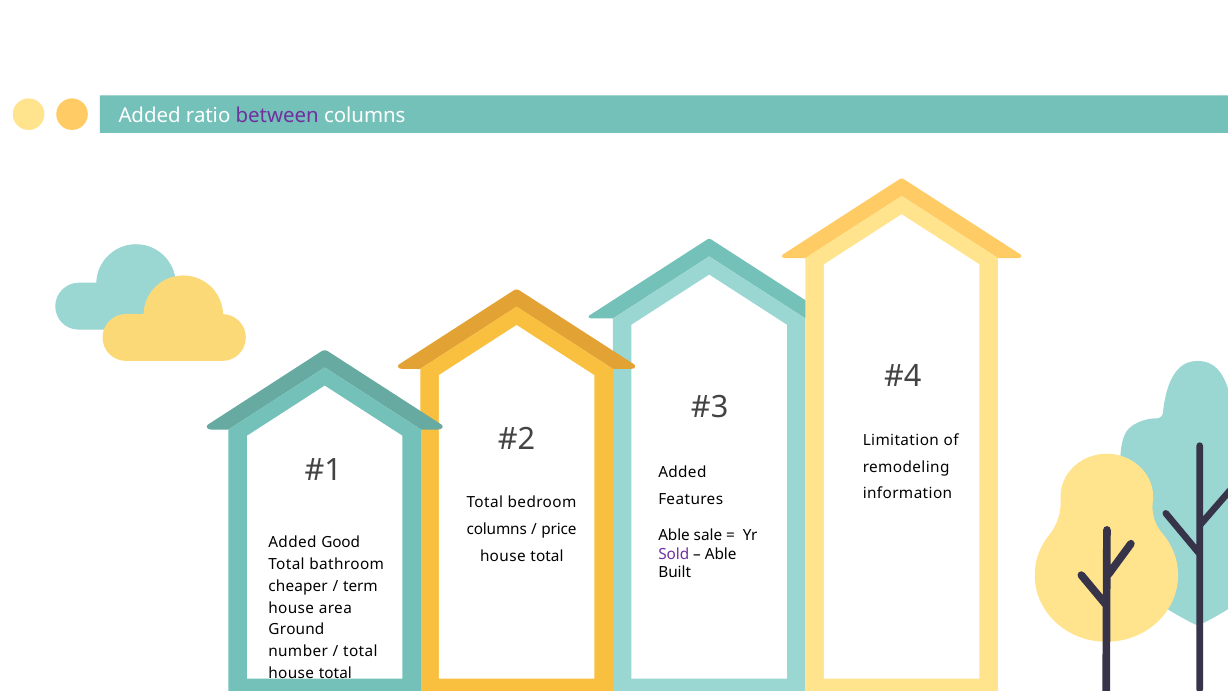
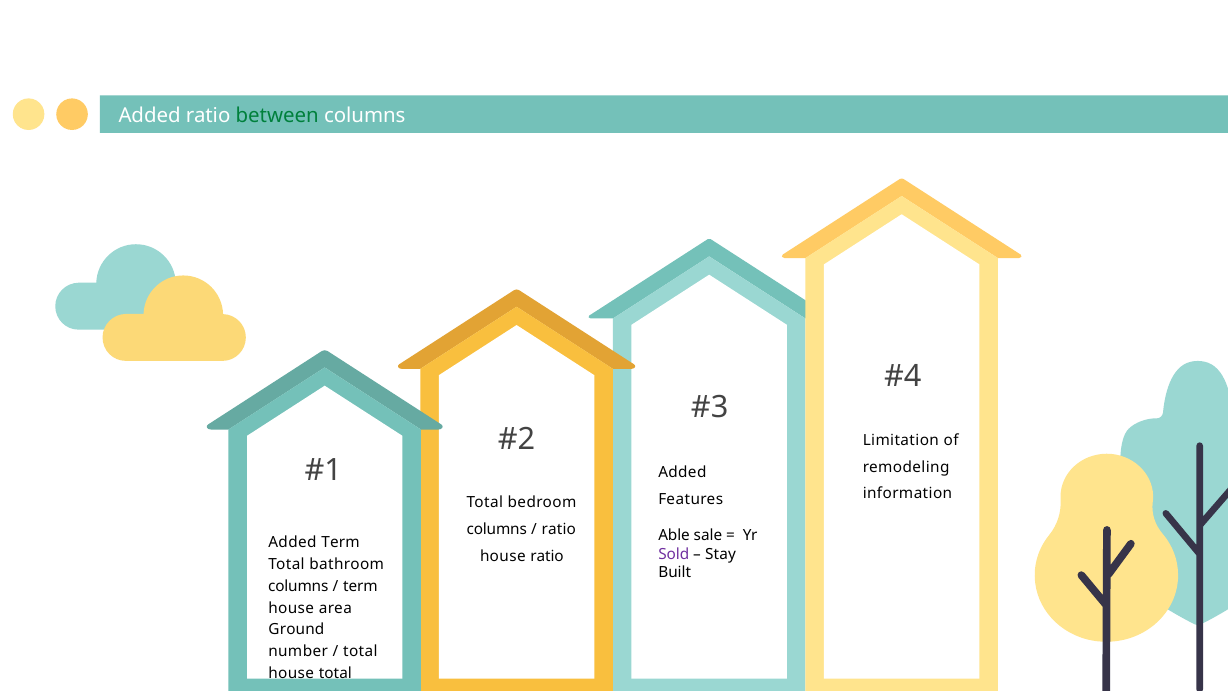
between colour: purple -> green
price at (559, 529): price -> ratio
Added Good: Good -> Term
Able at (721, 554): Able -> Stay
total at (547, 556): total -> ratio
cheaper at (298, 586): cheaper -> columns
